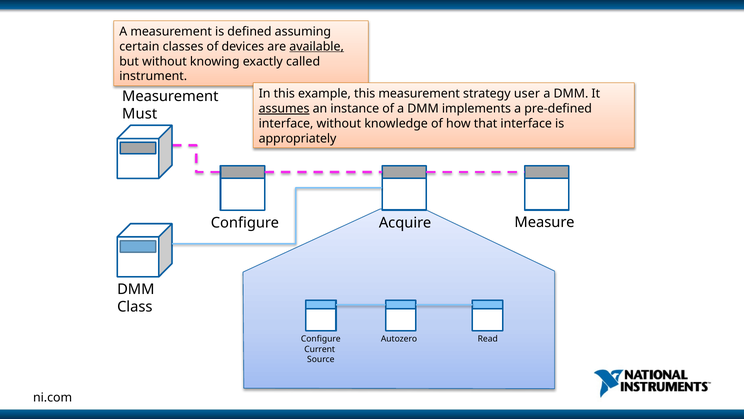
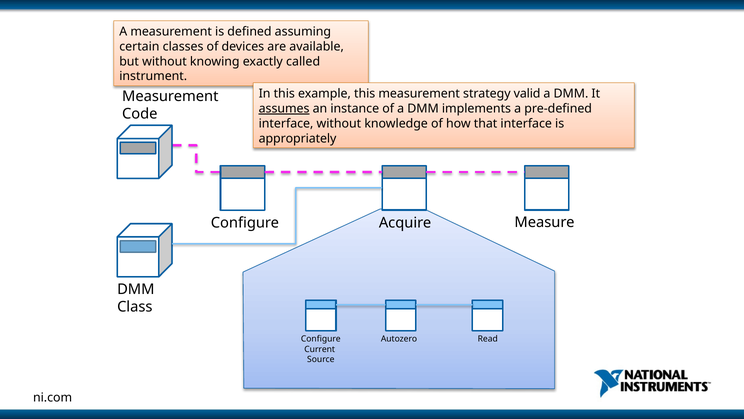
available underline: present -> none
user: user -> valid
Must: Must -> Code
